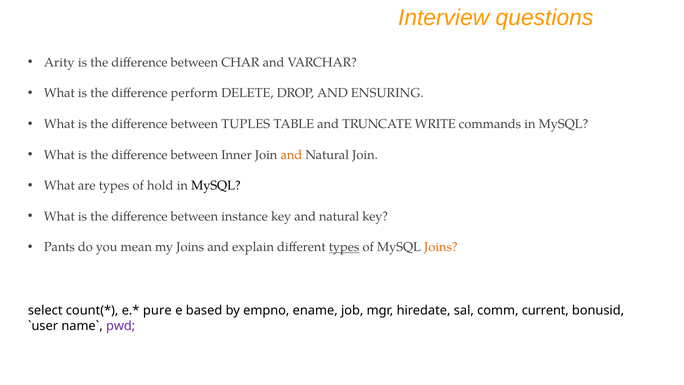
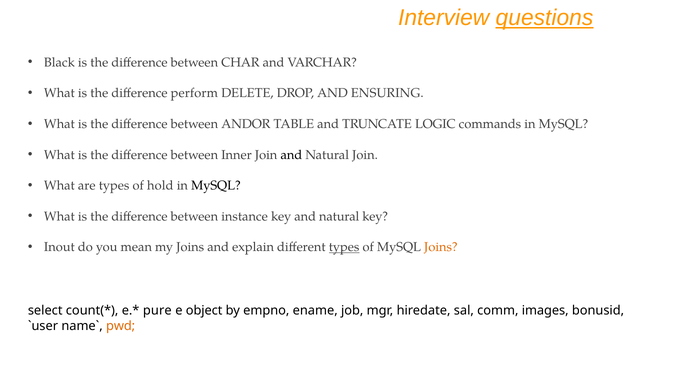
questions underline: none -> present
Arity: Arity -> Black
TUPLES: TUPLES -> ANDOR
WRITE: WRITE -> LOGIC
and at (291, 155) colour: orange -> black
Pants: Pants -> Inout
based: based -> object
current: current -> images
pwd colour: purple -> orange
